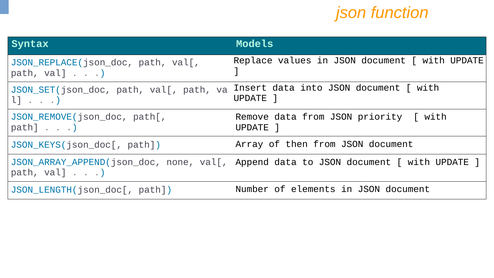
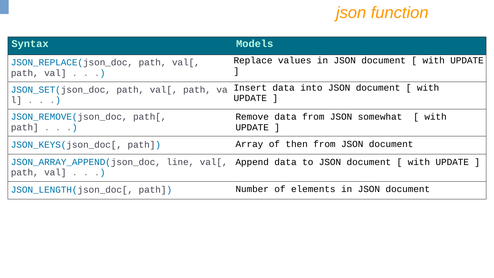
priority: priority -> somewhat
none: none -> line
